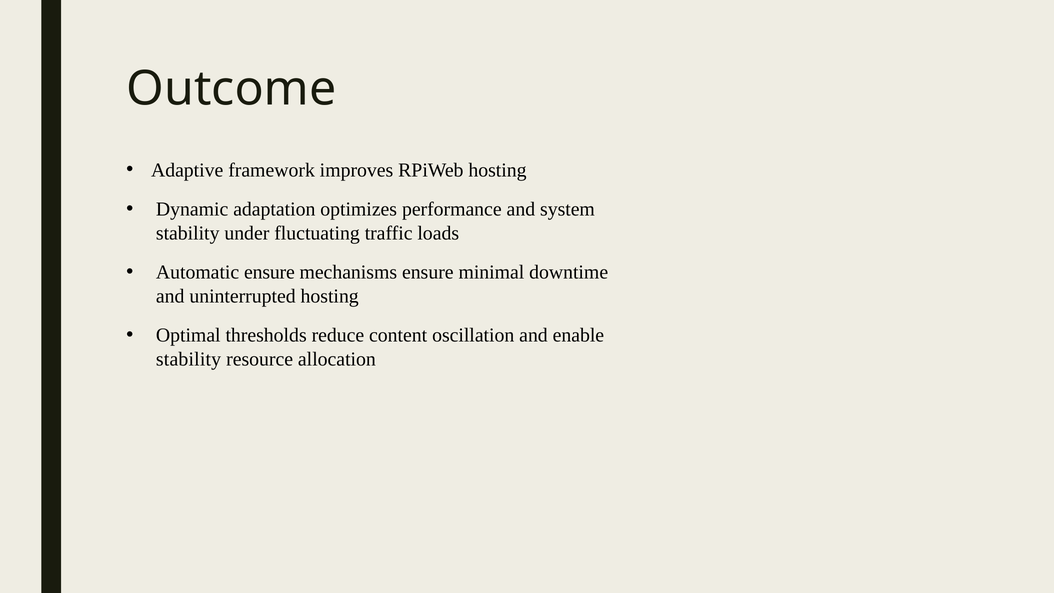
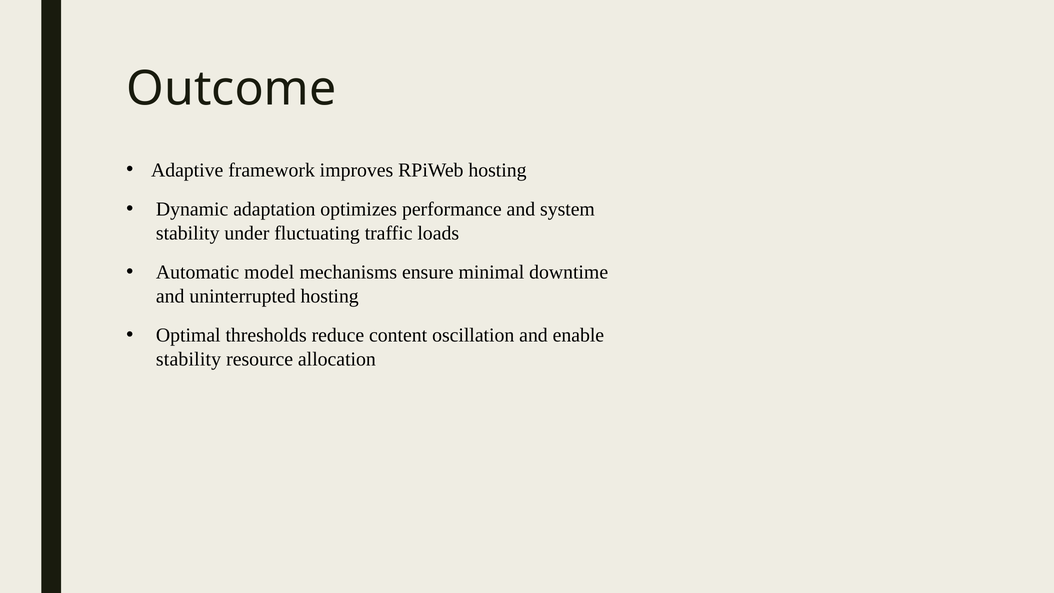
Automatic ensure: ensure -> model
